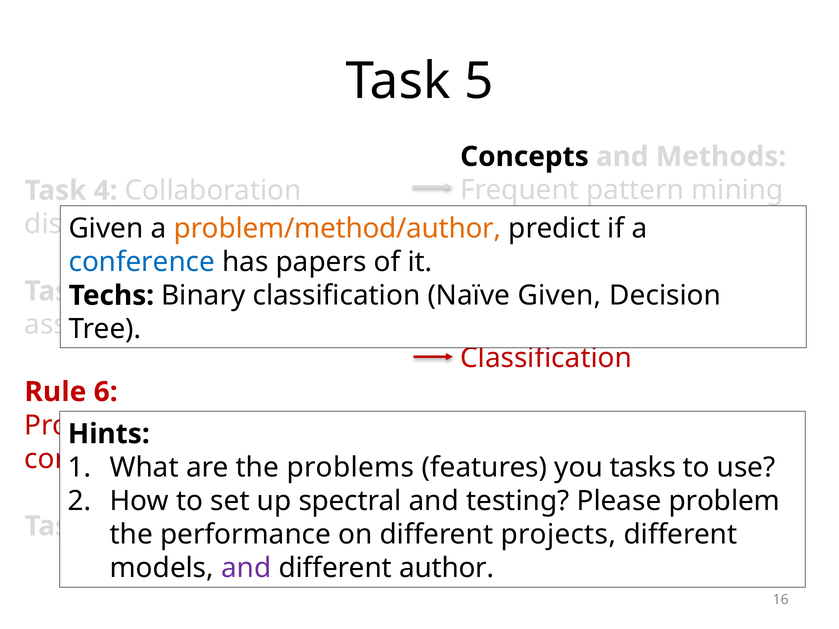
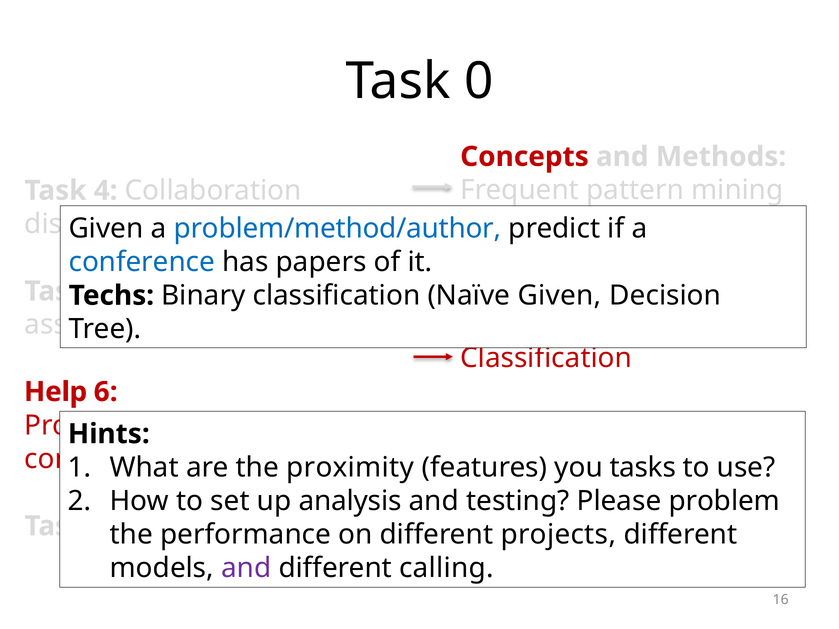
5 at (479, 81): 5 -> 0
Concepts colour: black -> red
problem/method/author colour: orange -> blue
Rule at (55, 392): Rule -> Help
problems: problems -> proximity
spectral: spectral -> analysis
author: author -> calling
